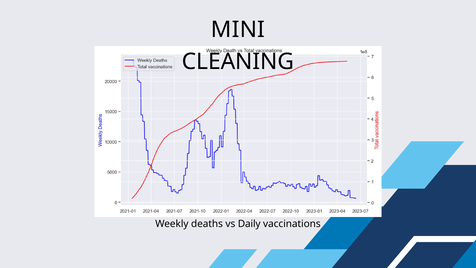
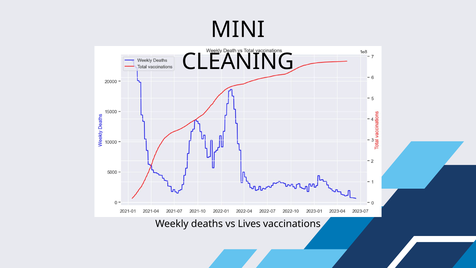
Daily: Daily -> Lives
